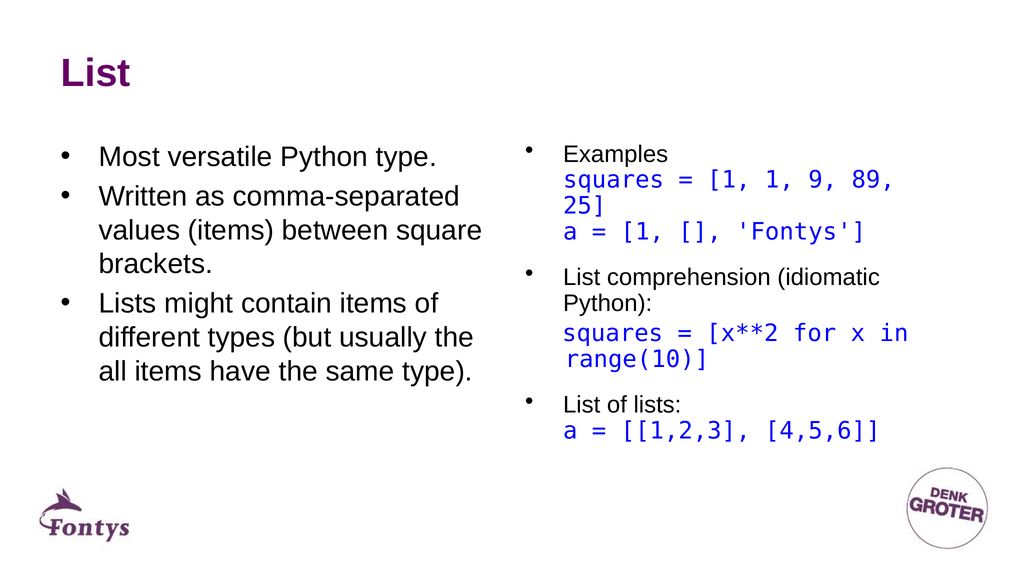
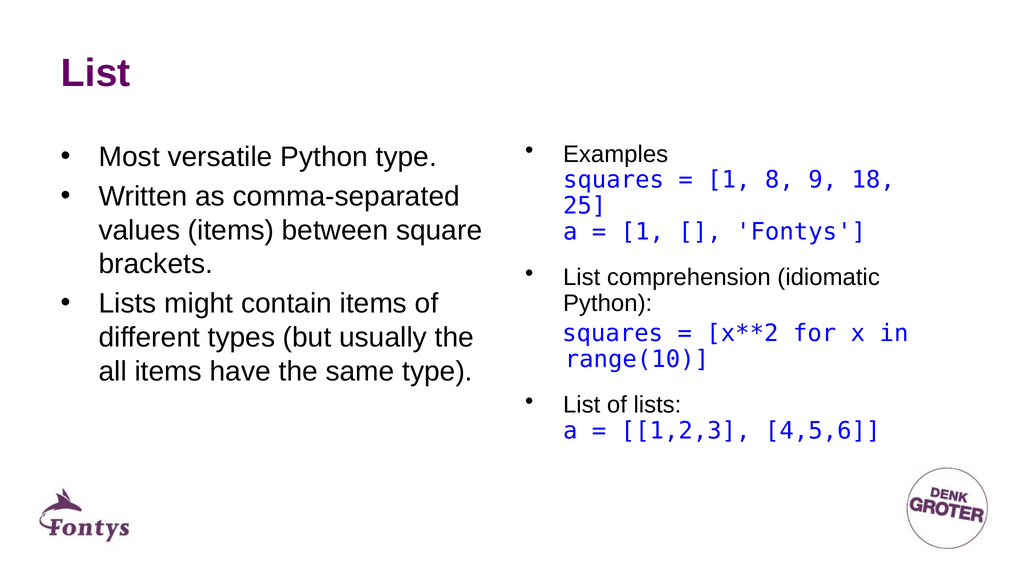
1 1: 1 -> 8
89: 89 -> 18
